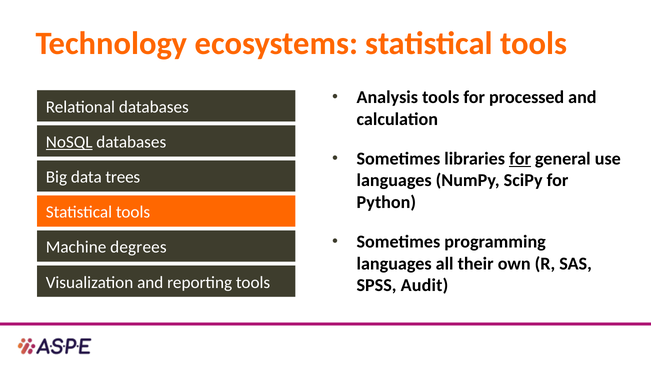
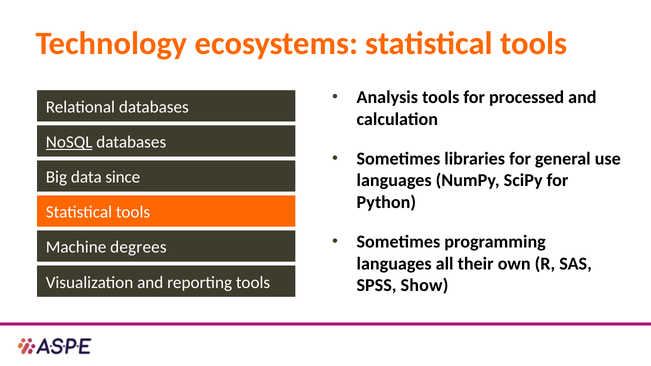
for at (520, 159) underline: present -> none
trees: trees -> since
Audit: Audit -> Show
